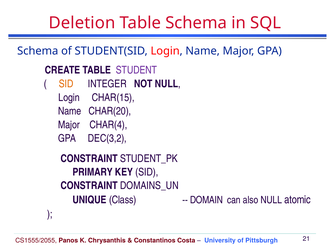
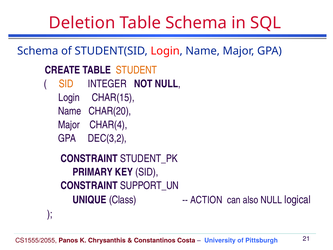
STUDENT colour: purple -> orange
DOMAINS_UN: DOMAINS_UN -> SUPPORT_UN
DOMAIN: DOMAIN -> ACTION
atomic: atomic -> logical
